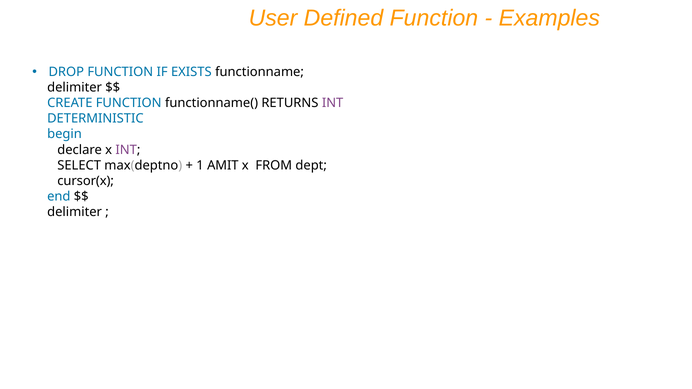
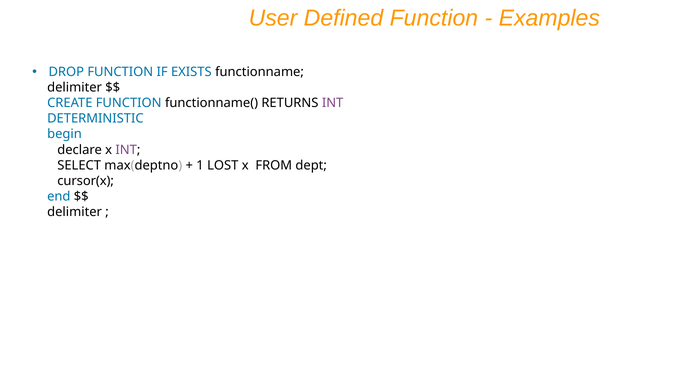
AMIT: AMIT -> LOST
